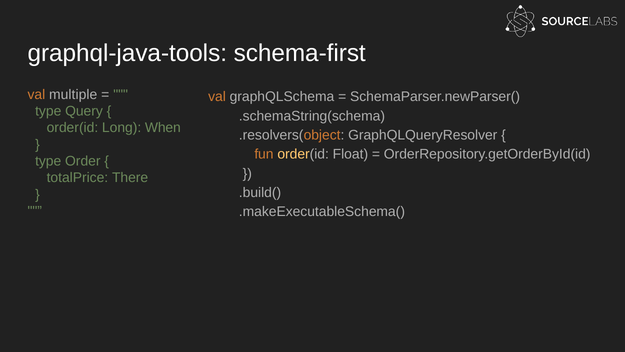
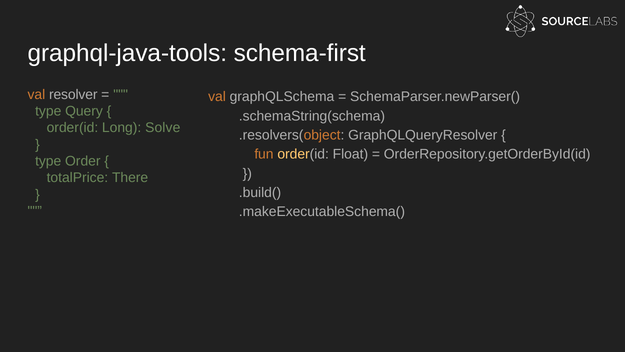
multiple: multiple -> resolver
When: When -> Solve
